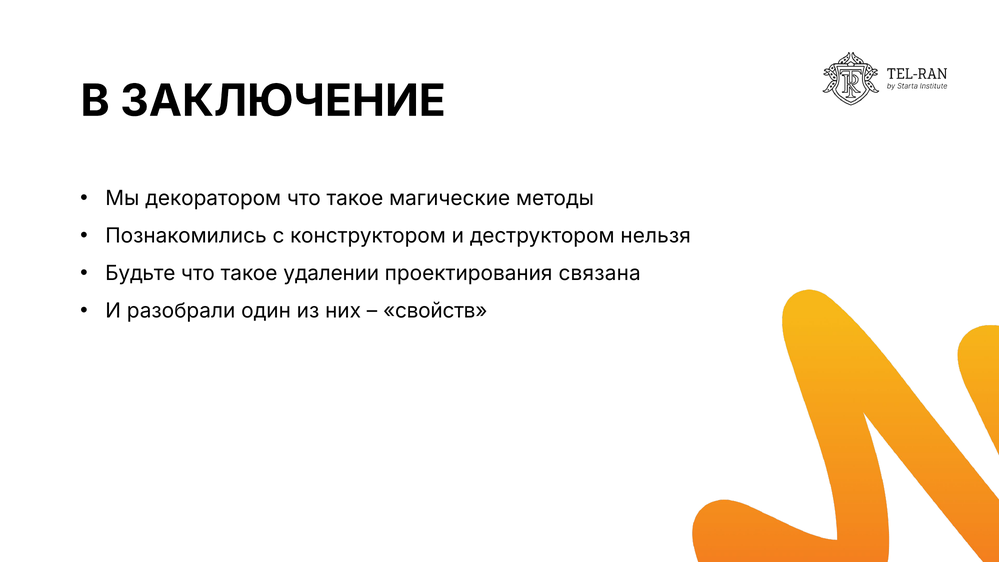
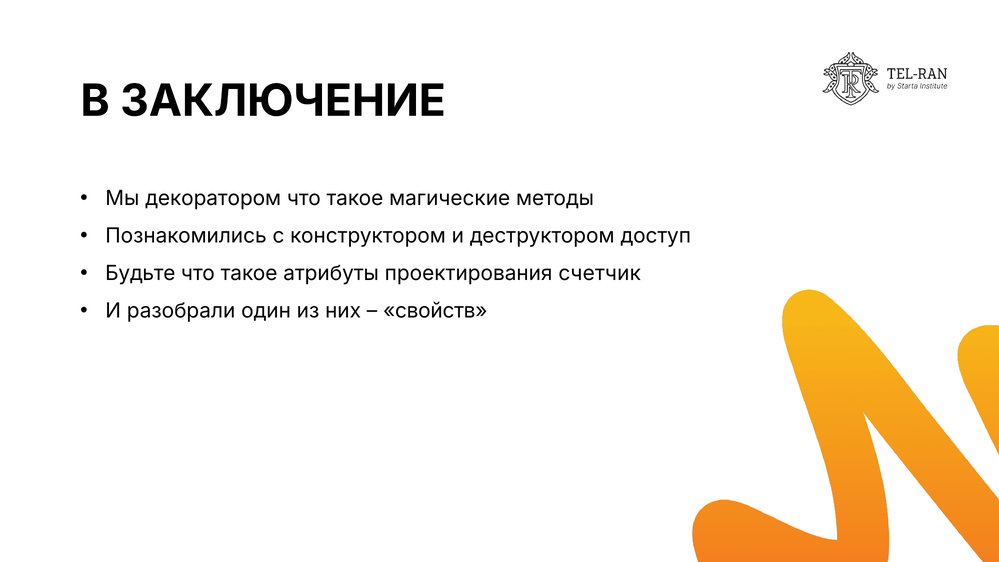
нельзя: нельзя -> доступ
удалении: удалении -> атрибуты
связана: связана -> счетчик
